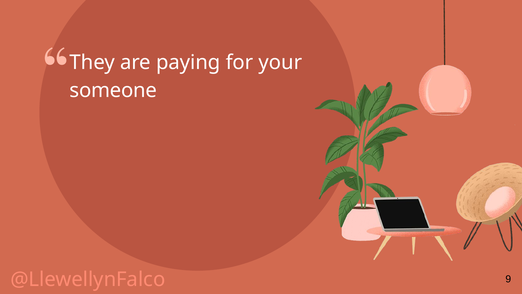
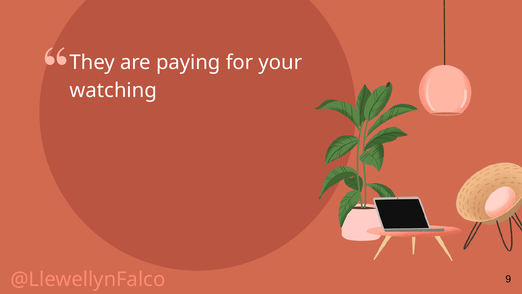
someone: someone -> watching
